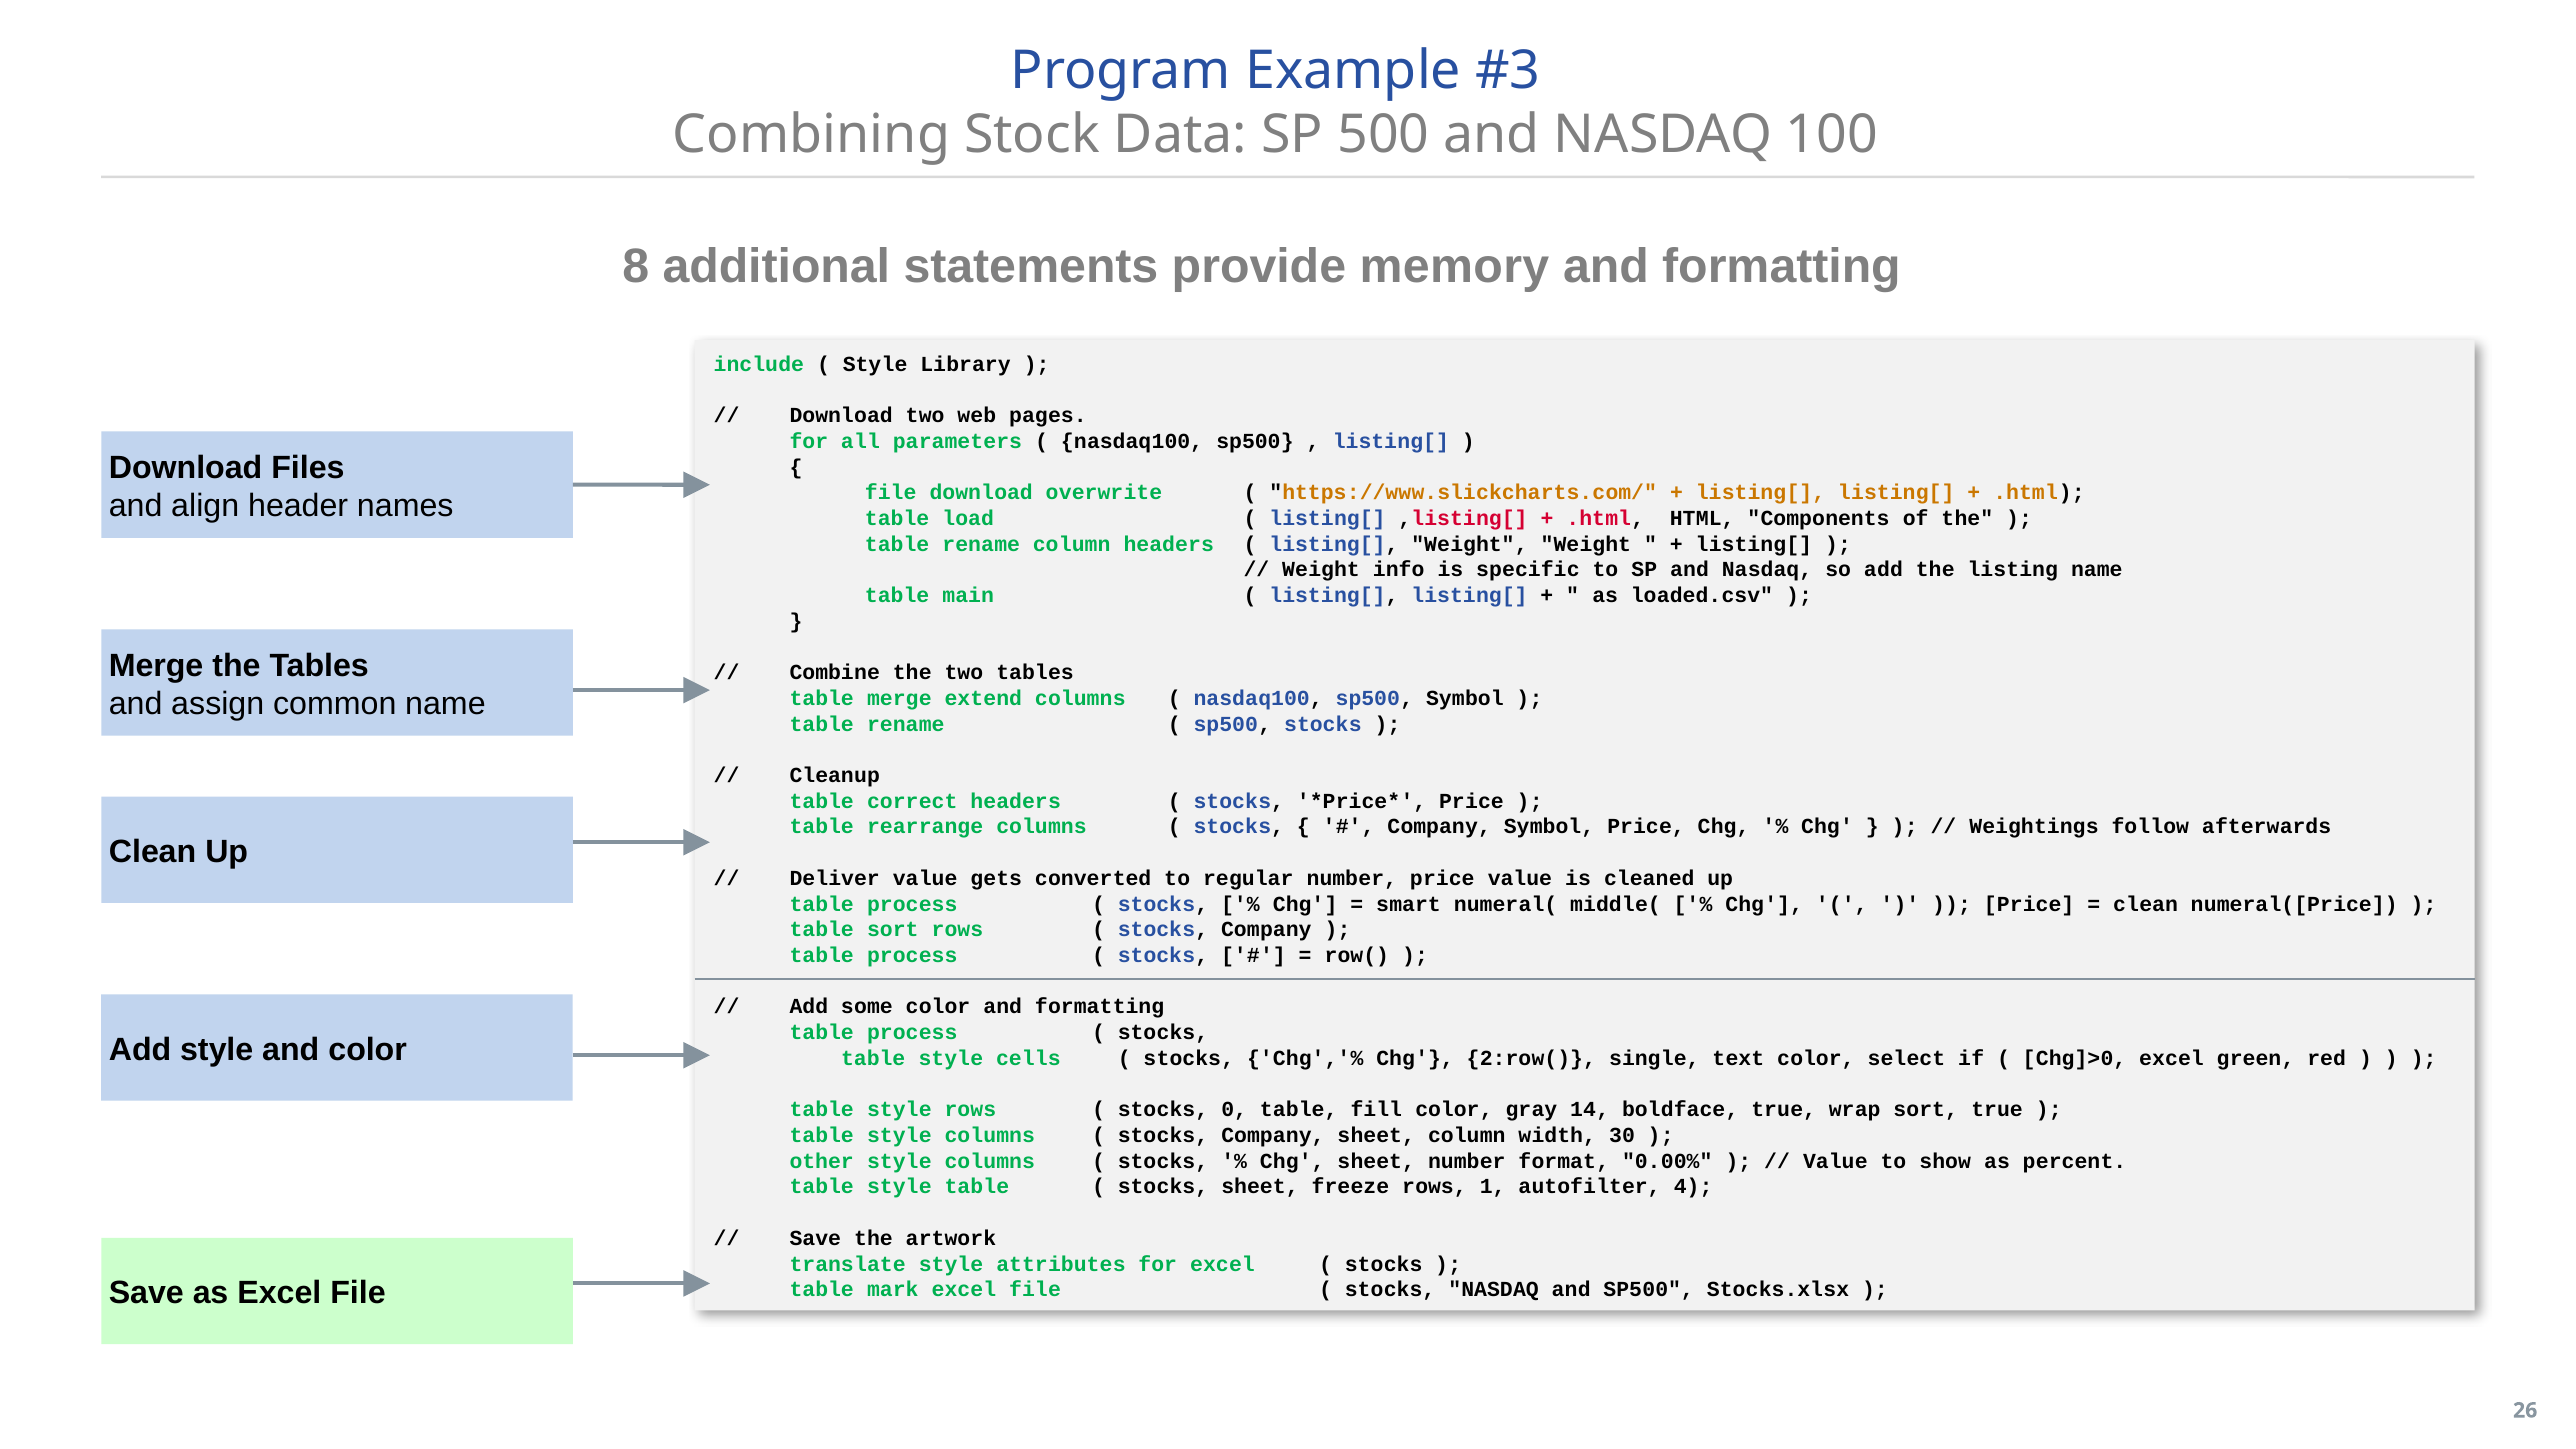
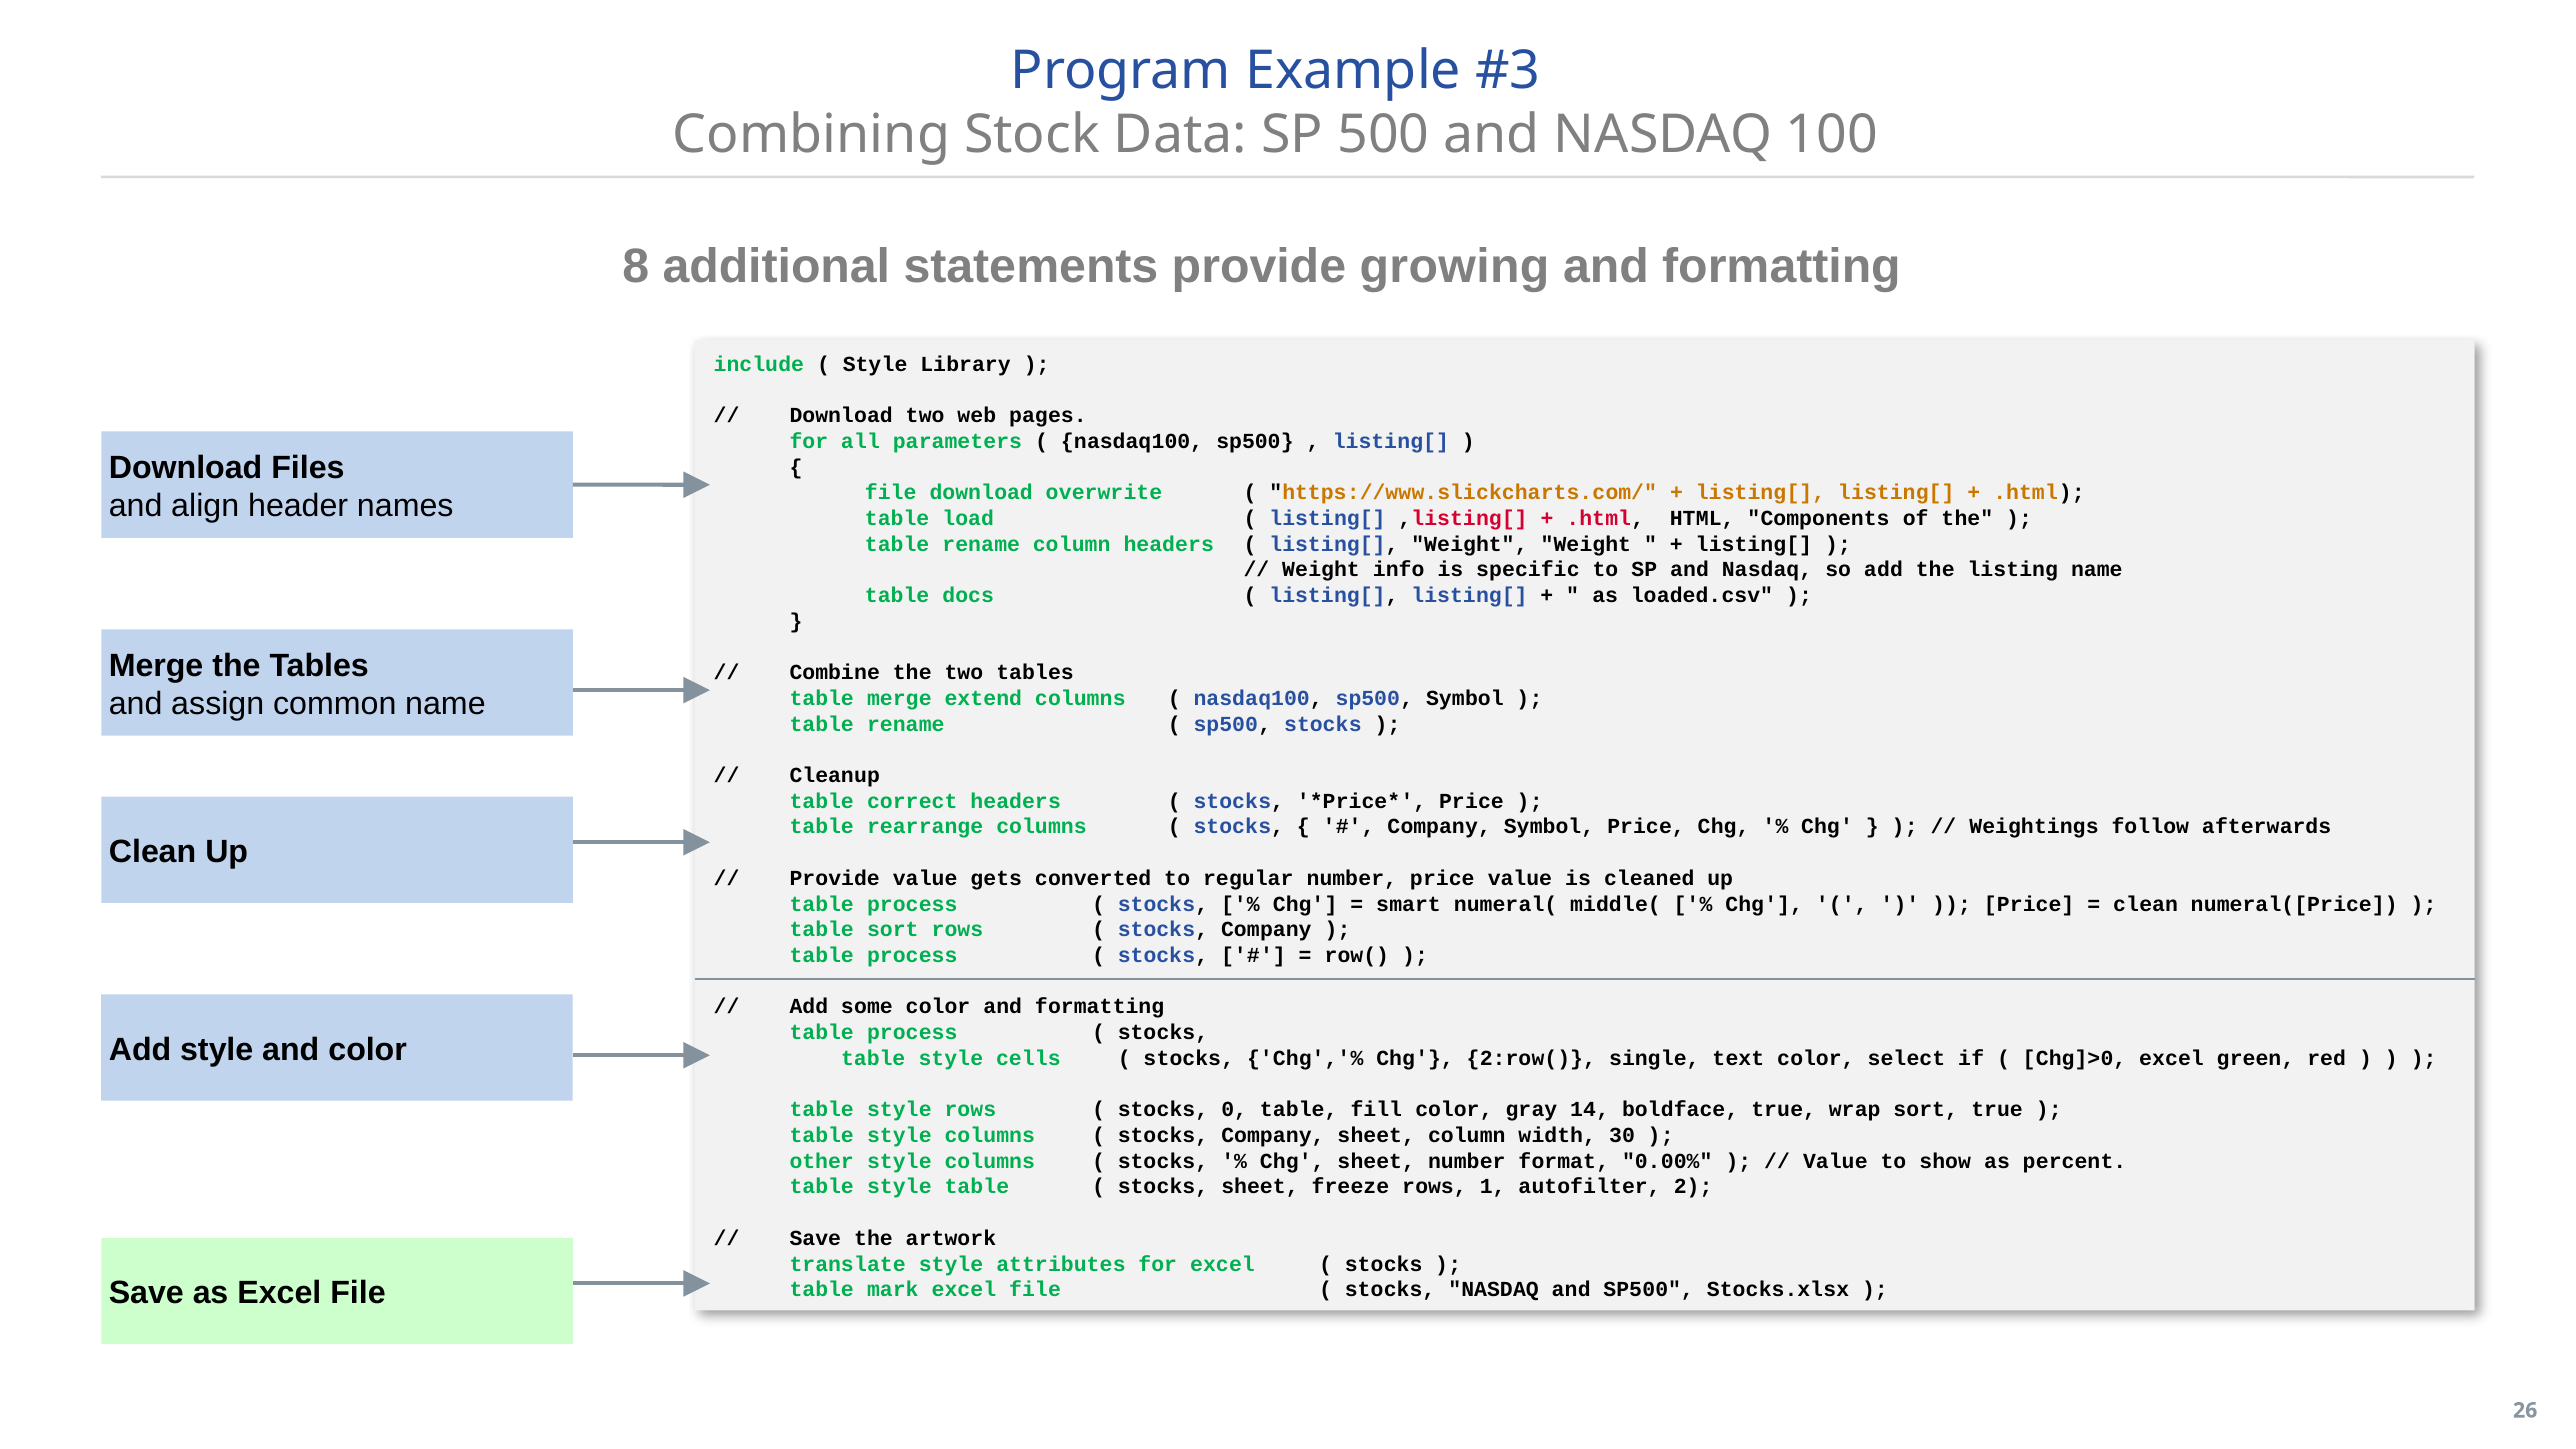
memory: memory -> growing
main: main -> docs
Deliver at (835, 878): Deliver -> Provide
4: 4 -> 2
